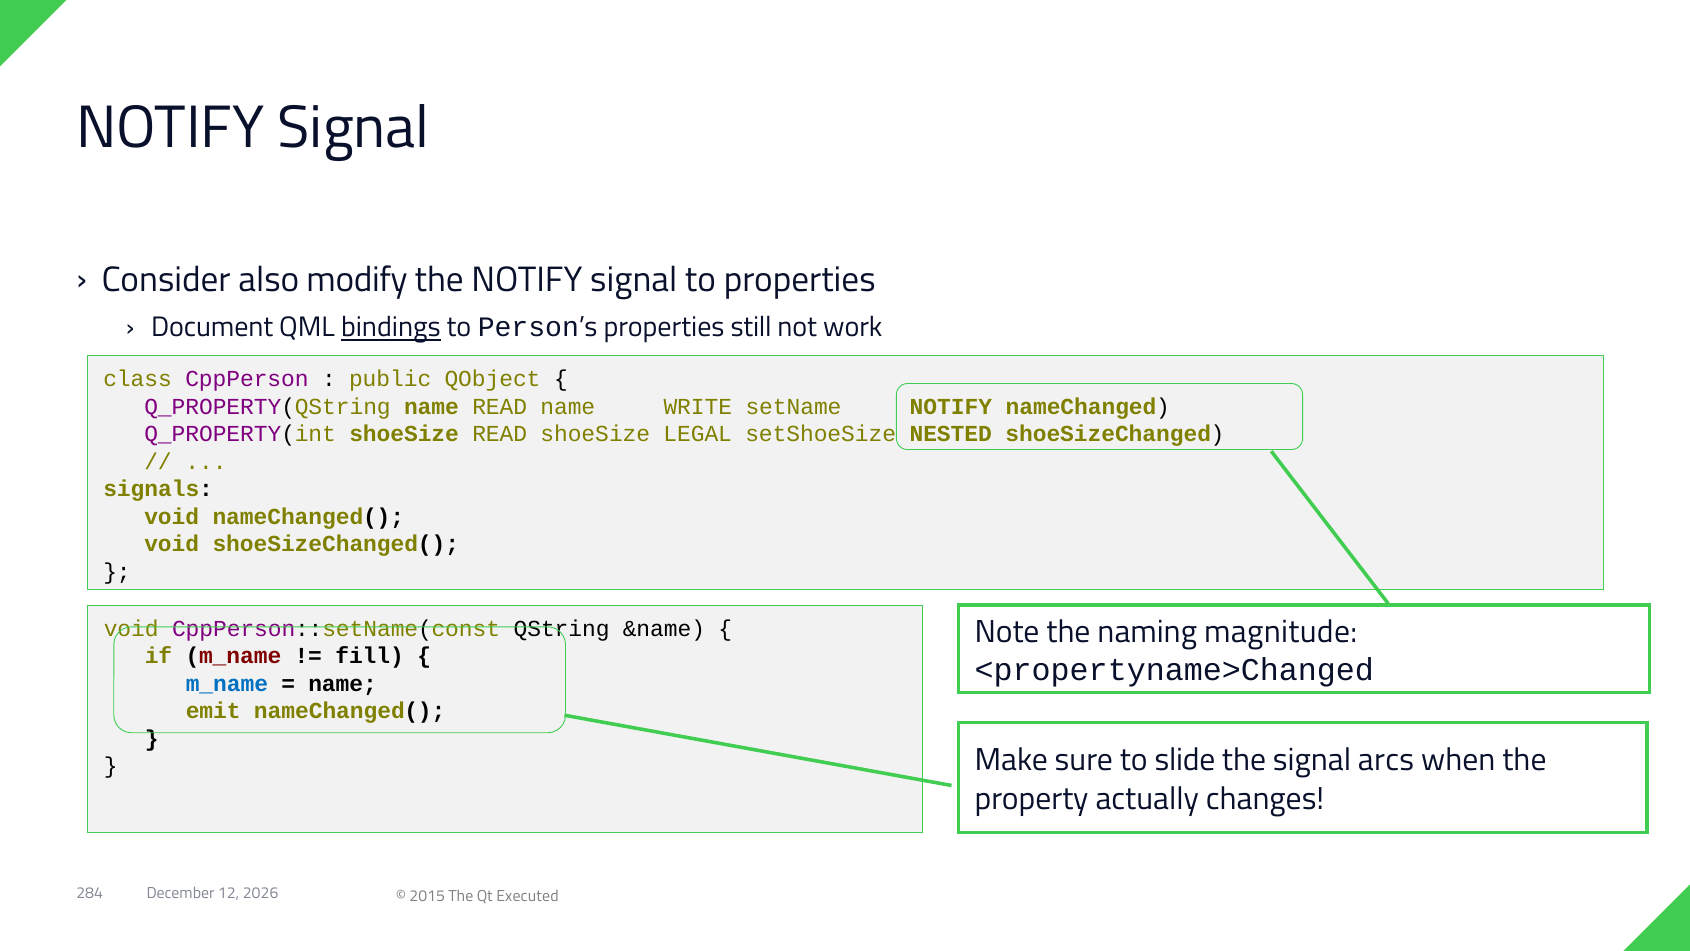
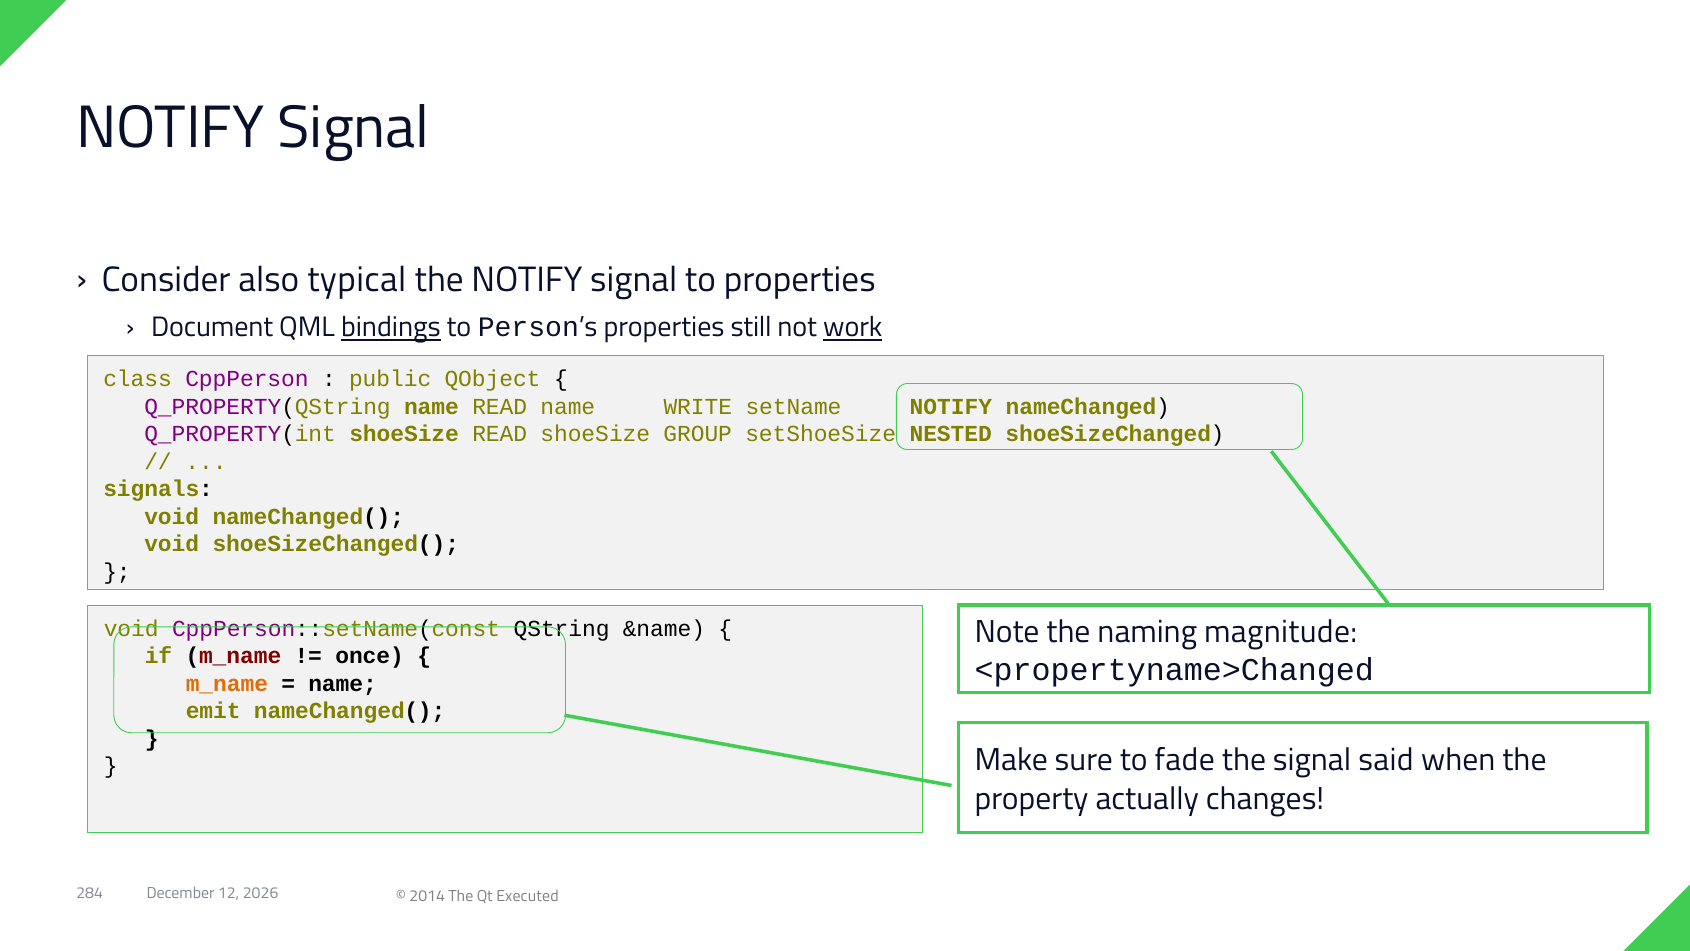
modify: modify -> typical
work underline: none -> present
LEGAL: LEGAL -> GROUP
fill: fill -> once
m_name at (227, 684) colour: blue -> orange
slide: slide -> fade
arcs: arcs -> said
2015: 2015 -> 2014
